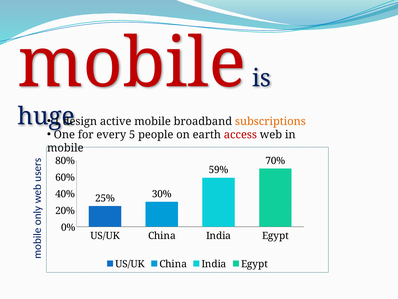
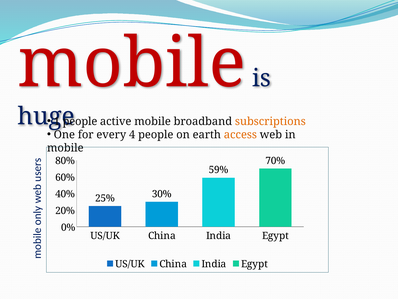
design at (80, 121): design -> people
5: 5 -> 4
access colour: red -> orange
